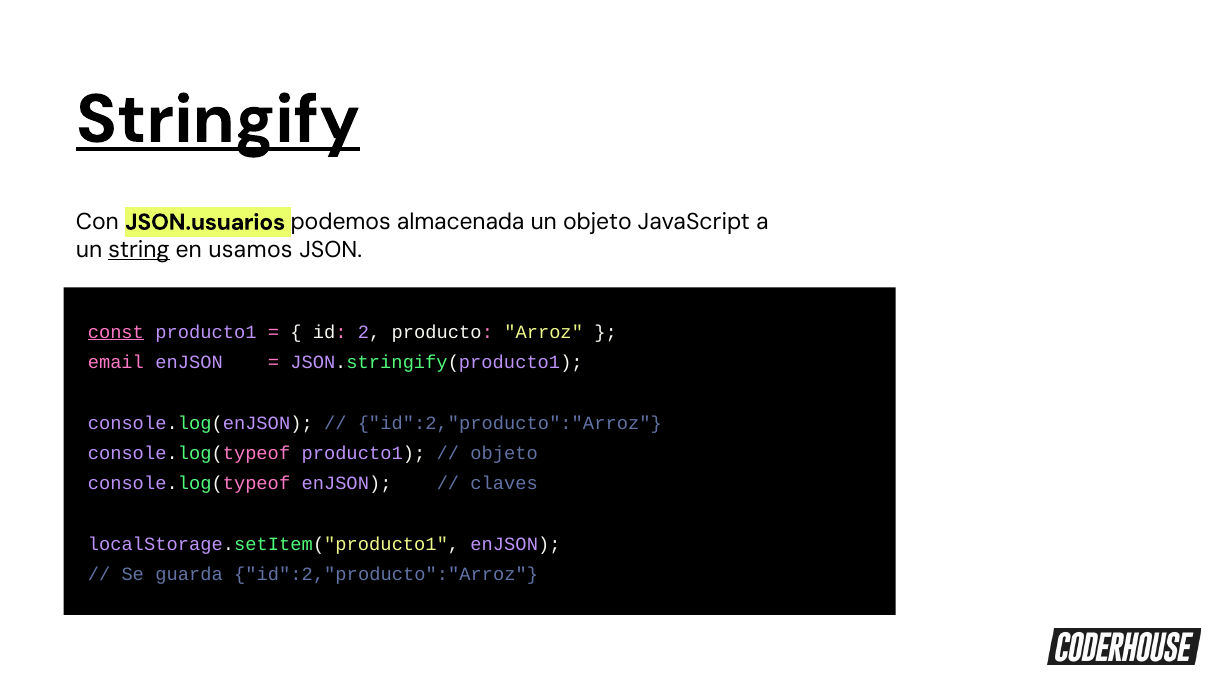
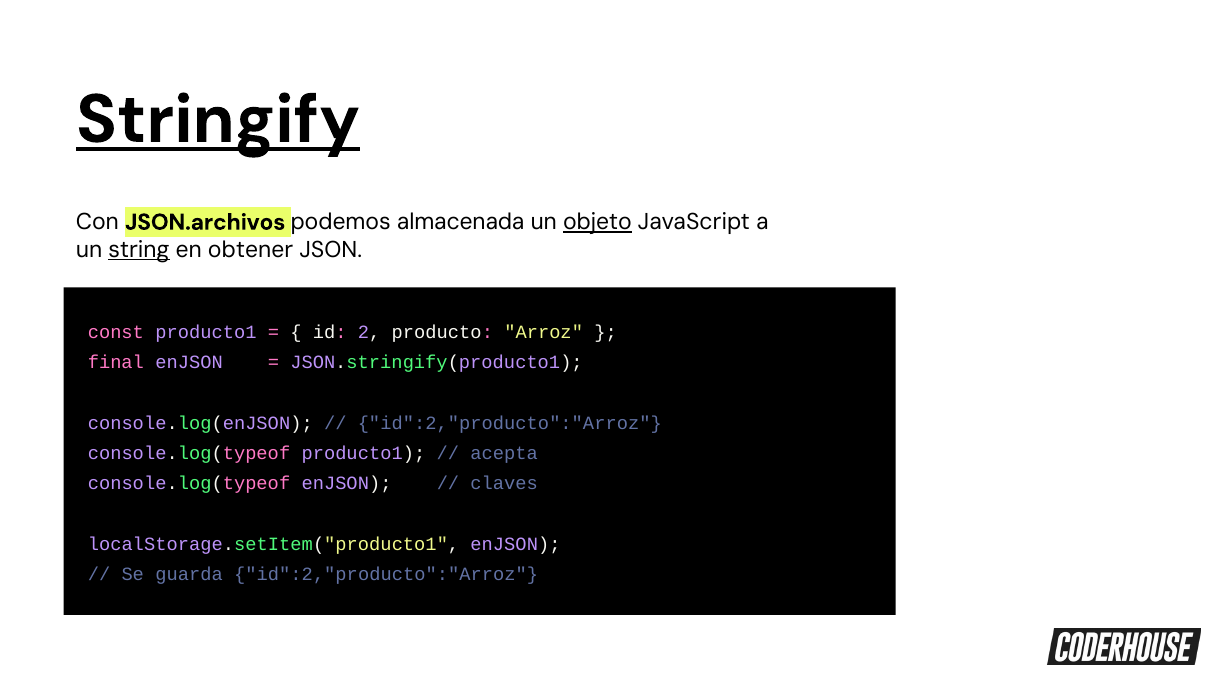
JSON.usuarios: JSON.usuarios -> JSON.archivos
objeto at (597, 222) underline: none -> present
usamos: usamos -> obtener
const underline: present -> none
email: email -> final
objeto at (504, 453): objeto -> acepta
